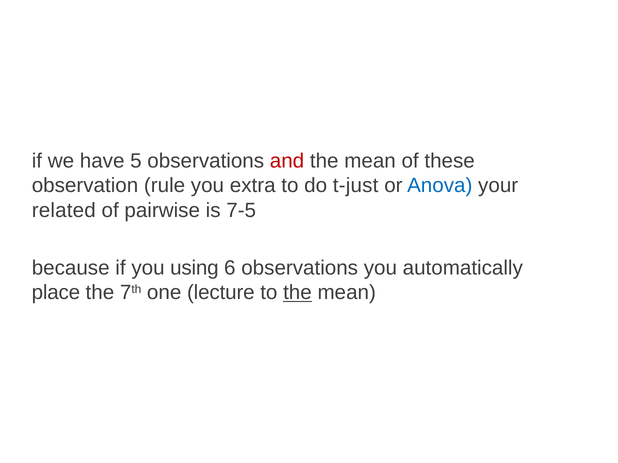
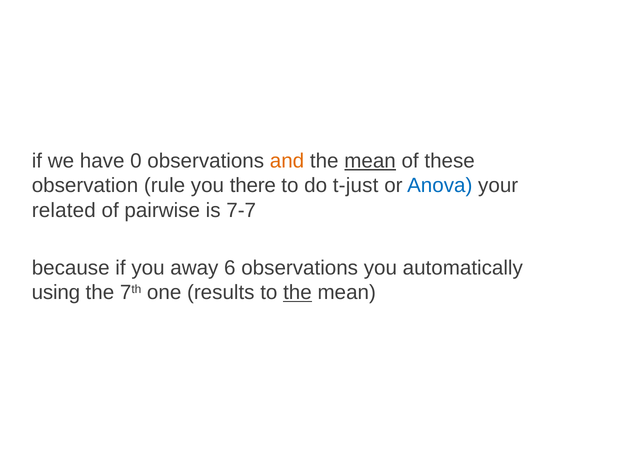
5: 5 -> 0
and colour: red -> orange
mean at (370, 161) underline: none -> present
extra: extra -> there
7-5: 7-5 -> 7-7
using: using -> away
place: place -> using
lecture: lecture -> results
